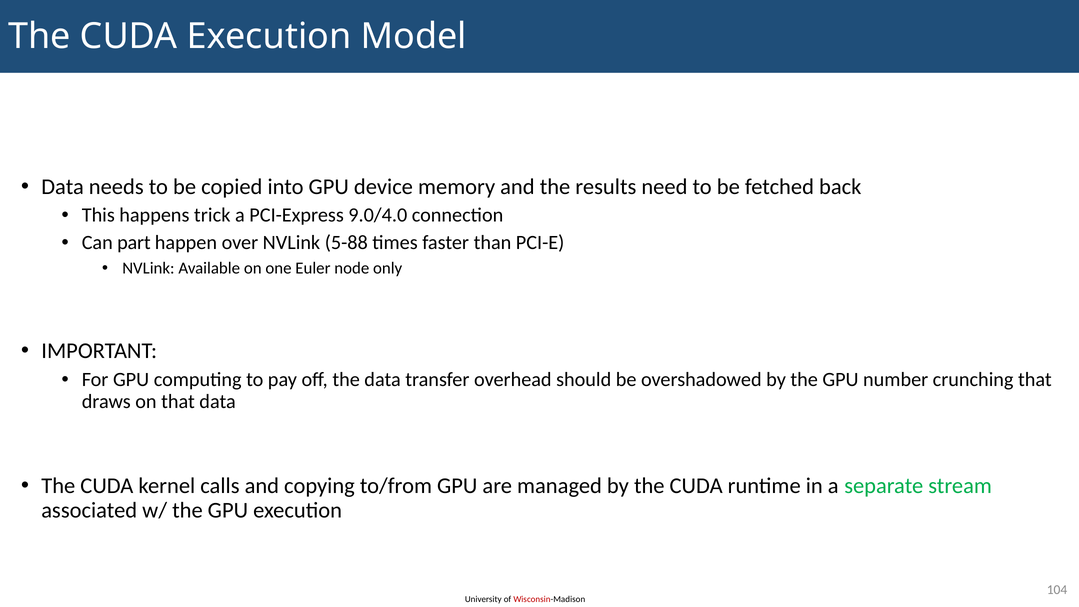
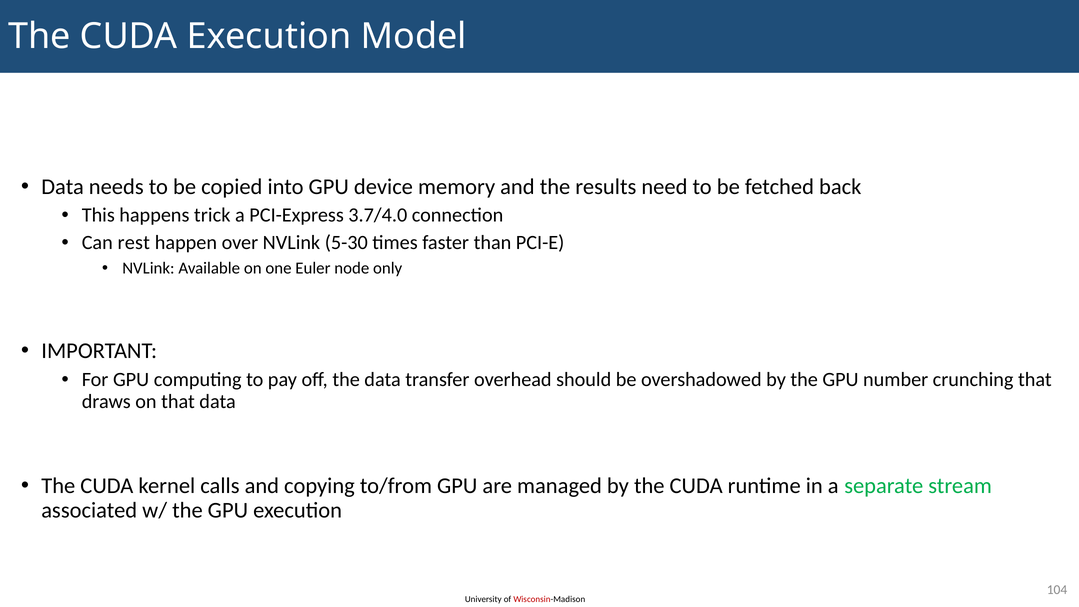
9.0/4.0: 9.0/4.0 -> 3.7/4.0
part: part -> rest
5-88: 5-88 -> 5-30
